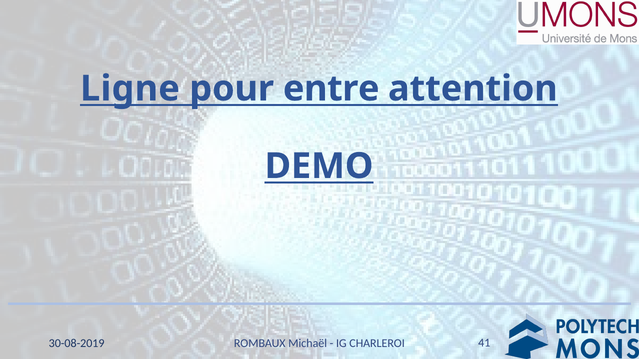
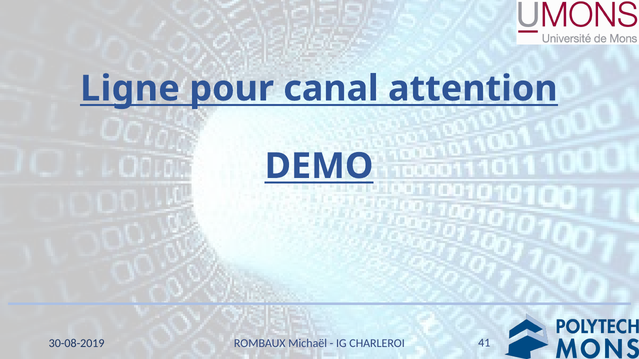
entre: entre -> canal
